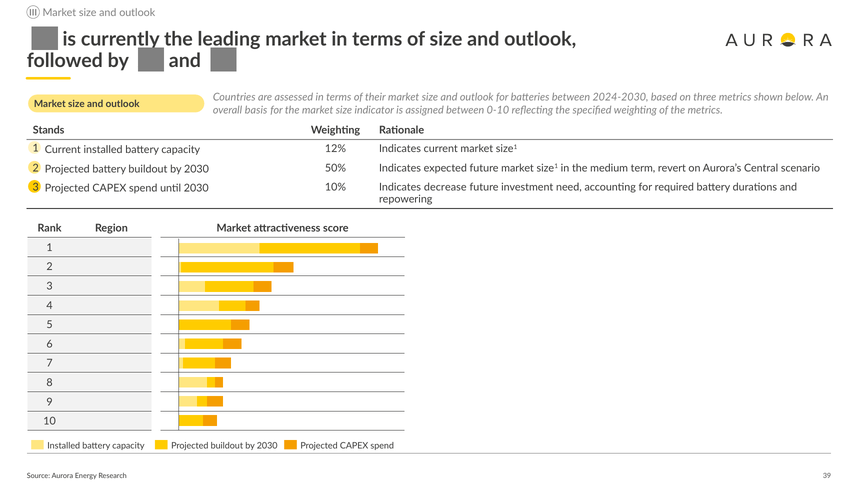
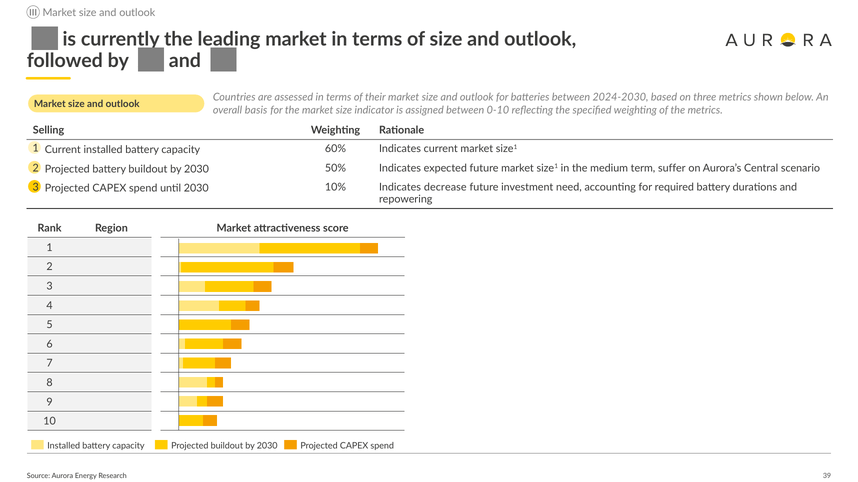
Stands: Stands -> Selling
12%: 12% -> 60%
revert: revert -> suffer
